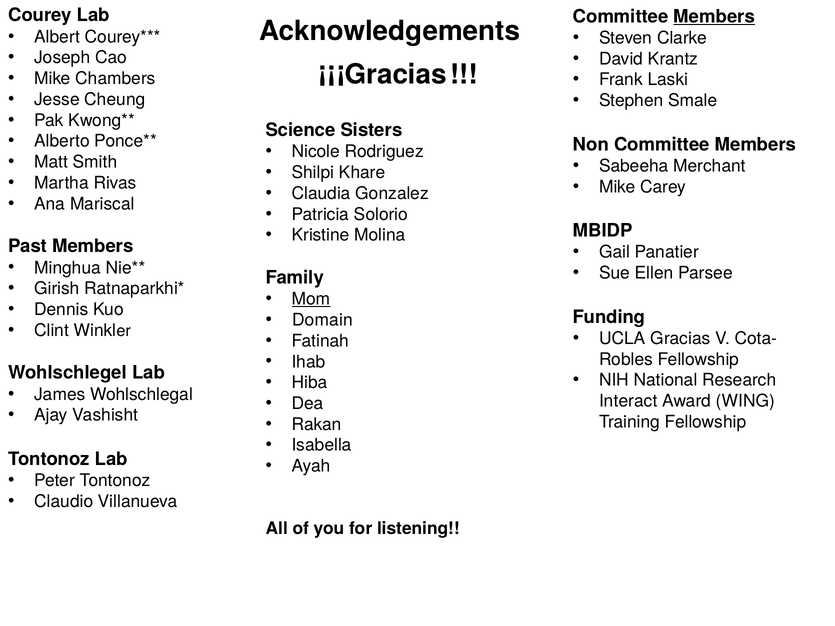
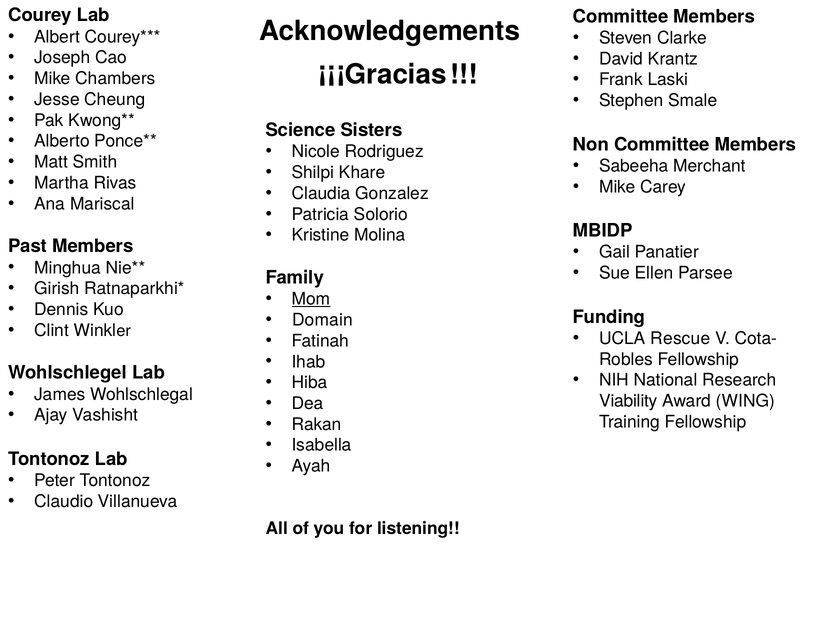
Members at (714, 17) underline: present -> none
UCLA Gracias: Gracias -> Rescue
Interact: Interact -> Viability
